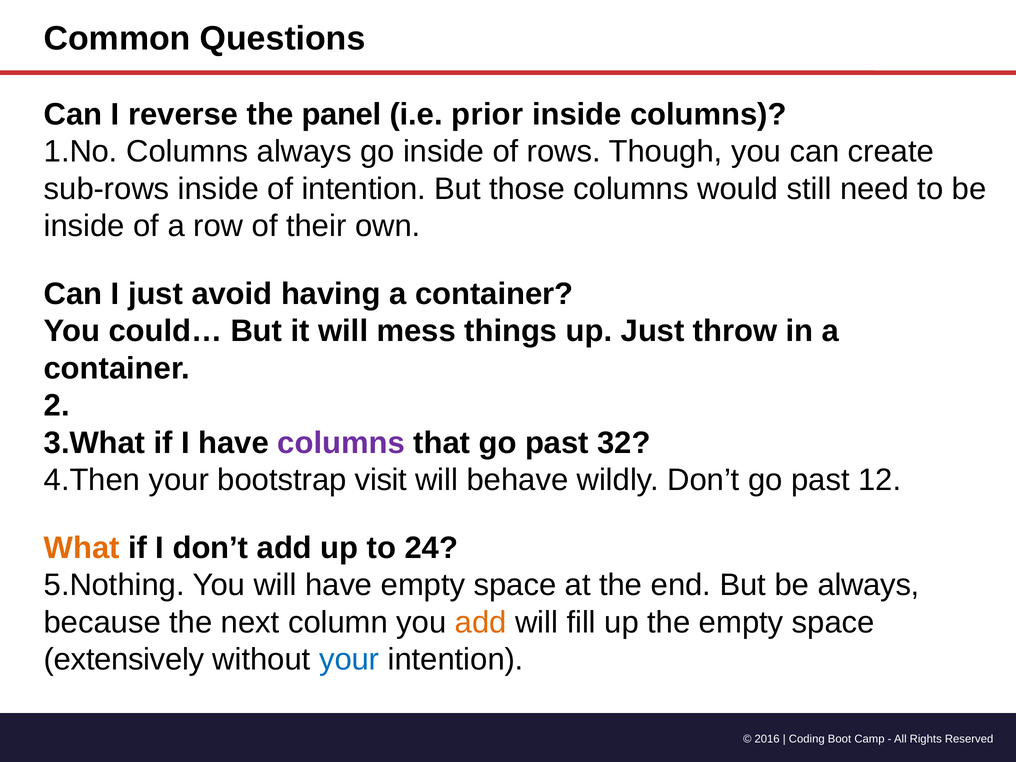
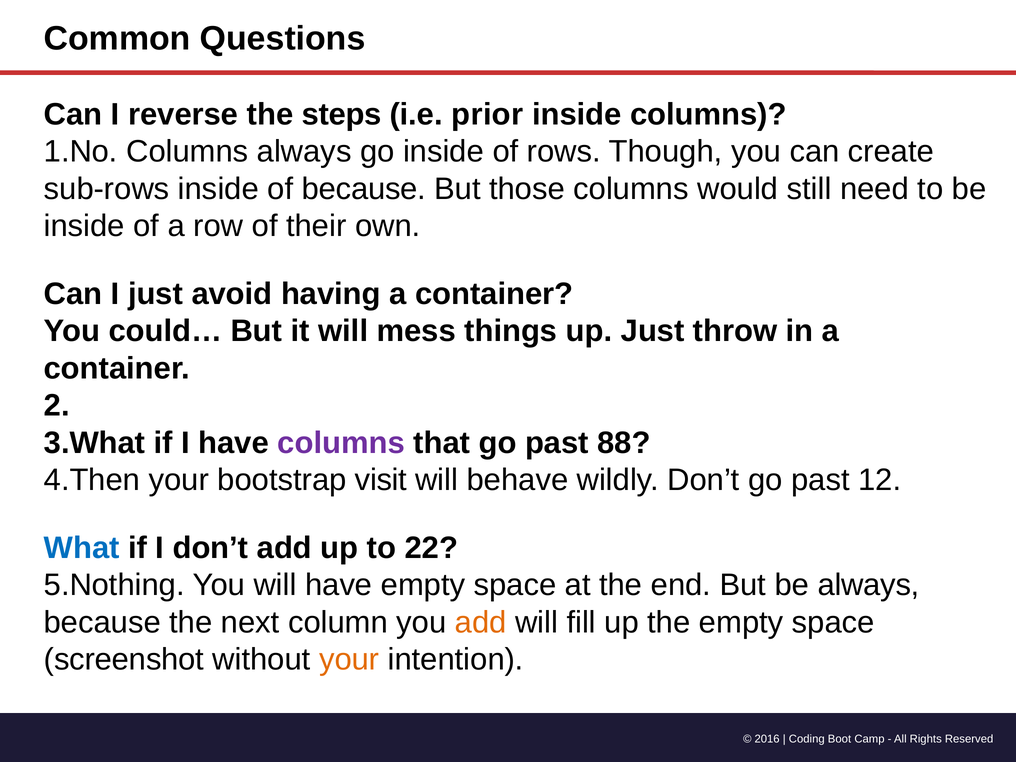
panel: panel -> steps
of intention: intention -> because
32: 32 -> 88
What colour: orange -> blue
24: 24 -> 22
extensively: extensively -> screenshot
your at (349, 660) colour: blue -> orange
